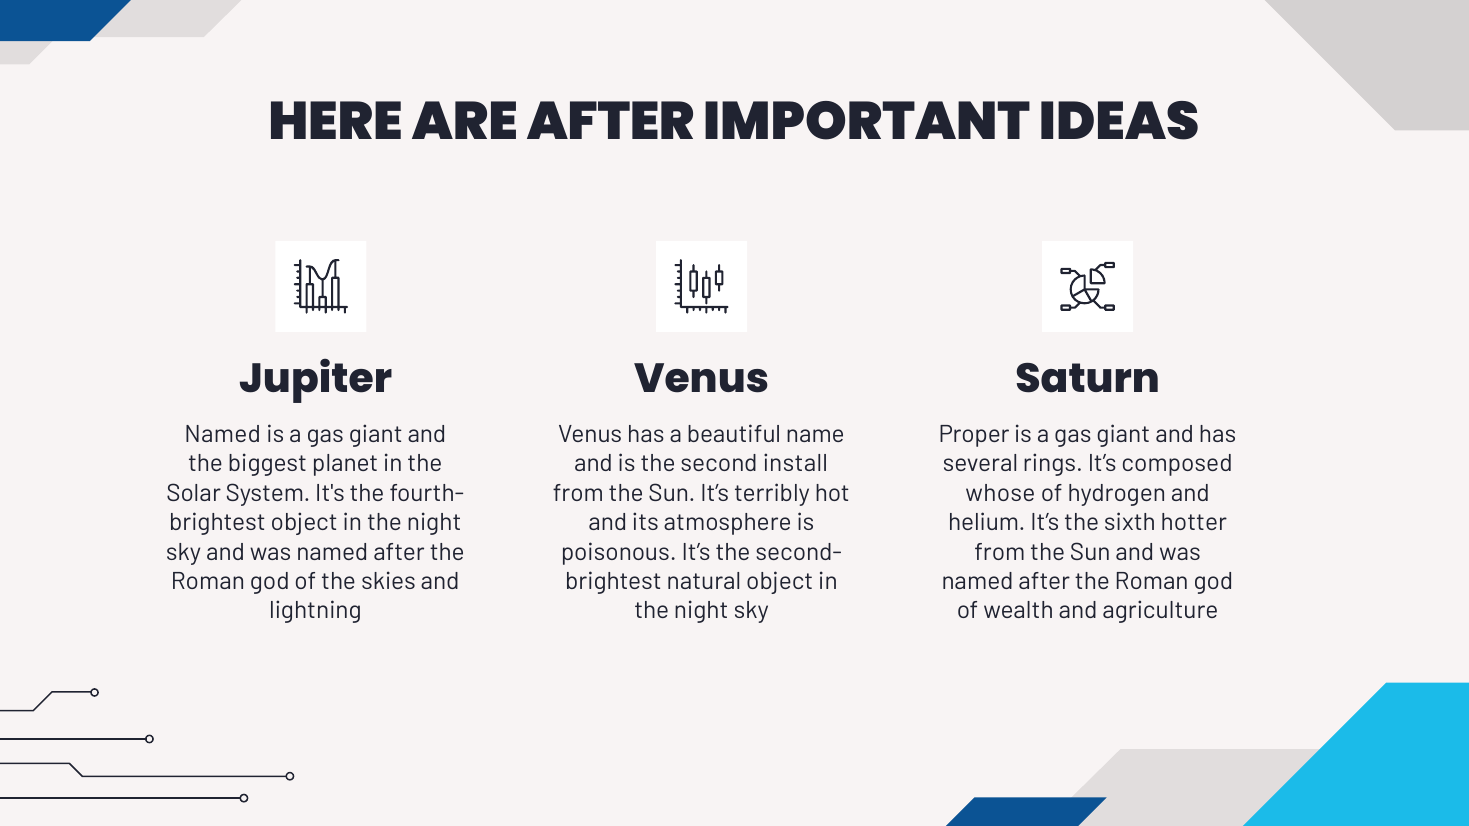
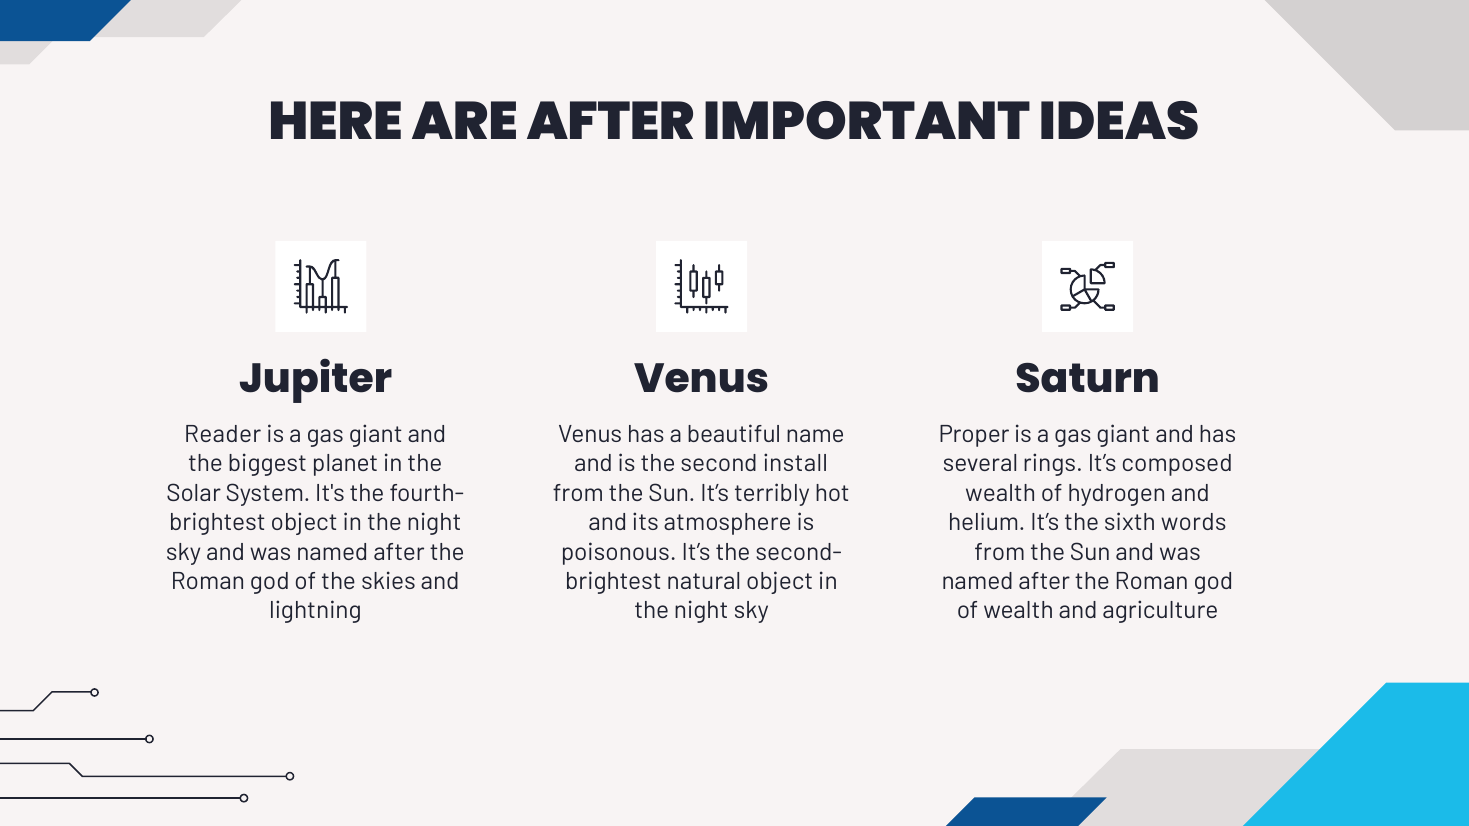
Named at (223, 435): Named -> Reader
whose at (1000, 493): whose -> wealth
hotter: hotter -> words
